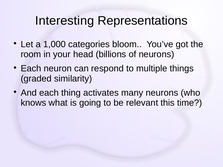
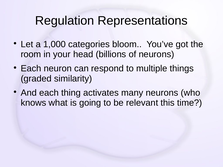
Interesting: Interesting -> Regulation
